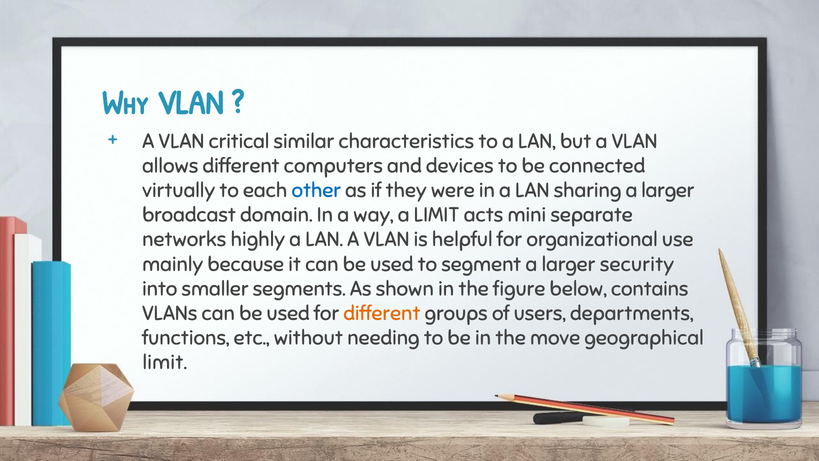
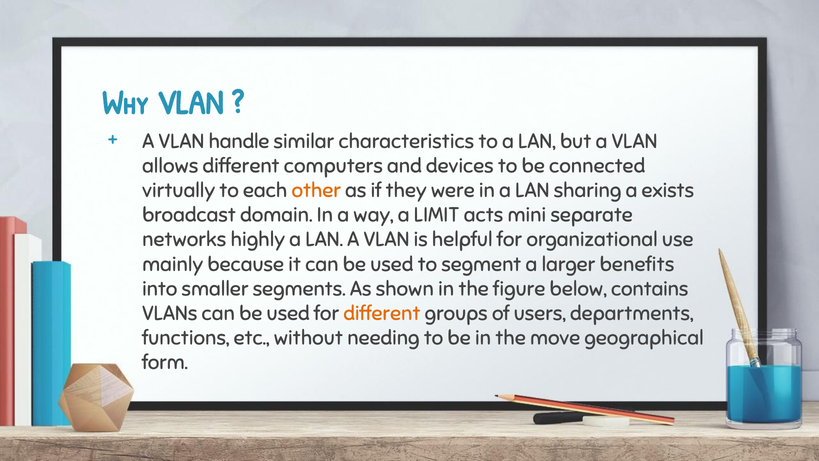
critical: critical -> handle
other colour: blue -> orange
sharing a larger: larger -> exists
security: security -> benefits
limit at (165, 362): limit -> form
